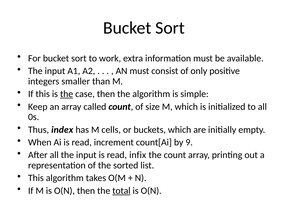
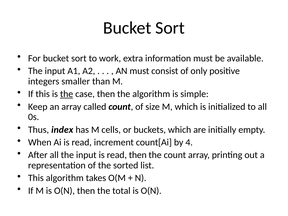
9: 9 -> 4
read infix: infix -> then
total underline: present -> none
